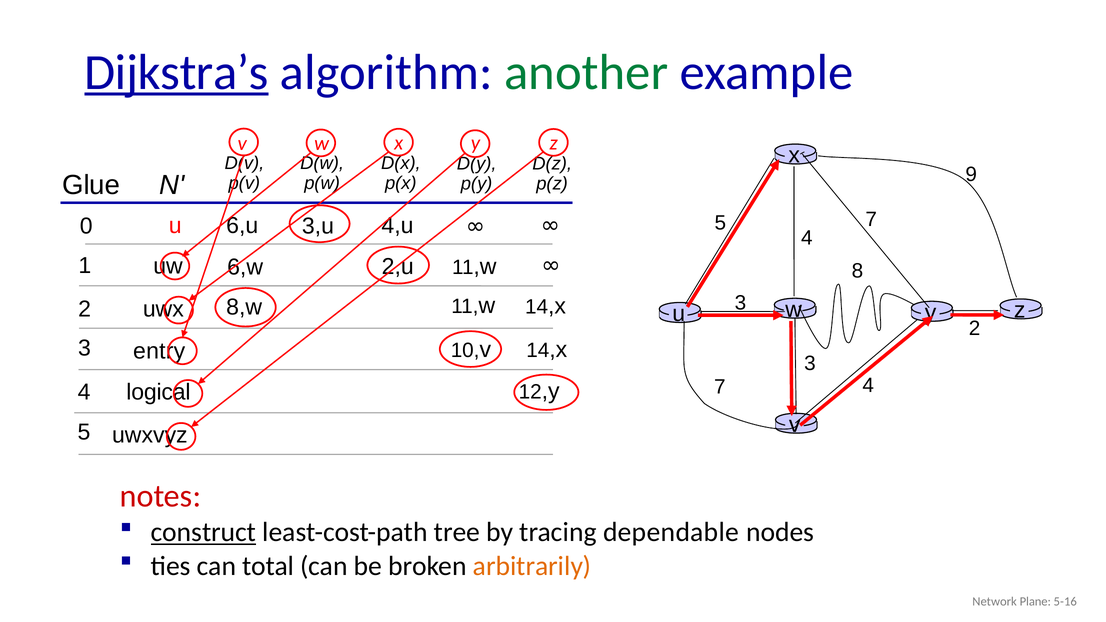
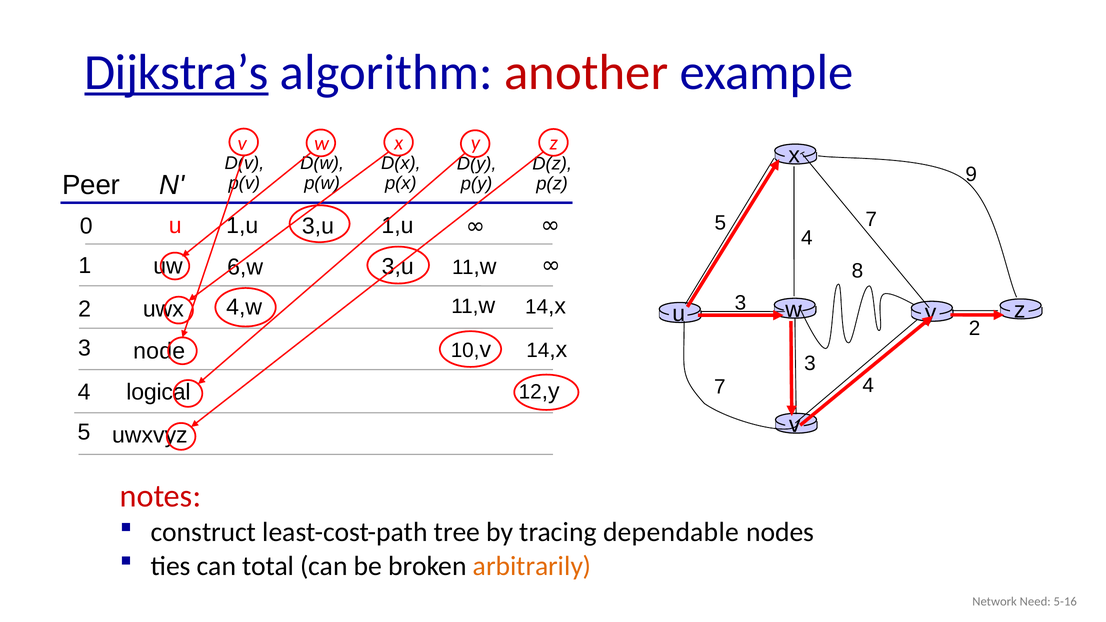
another colour: green -> red
Glue: Glue -> Peer
6,u at (242, 226): 6,u -> 1,u
3,u 4,u: 4,u -> 1,u
6,w 2,u: 2,u -> 3,u
8,w: 8,w -> 4,w
entry: entry -> node
construct underline: present -> none
Plane: Plane -> Need
